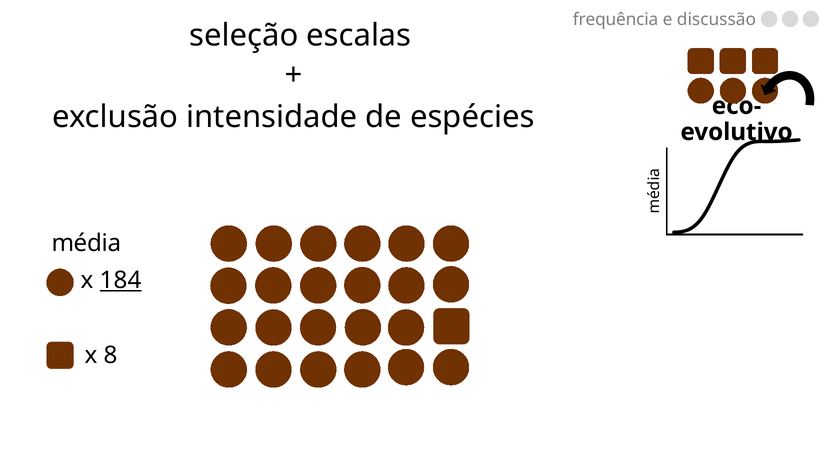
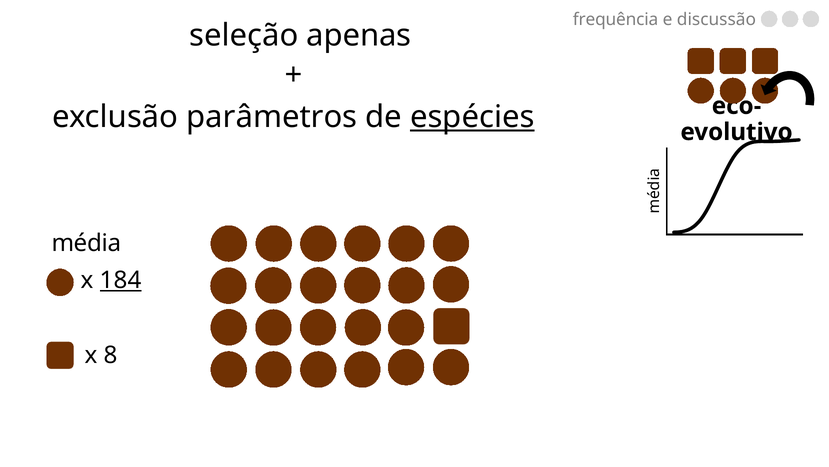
escalas: escalas -> apenas
intensidade: intensidade -> parâmetros
espécies underline: none -> present
